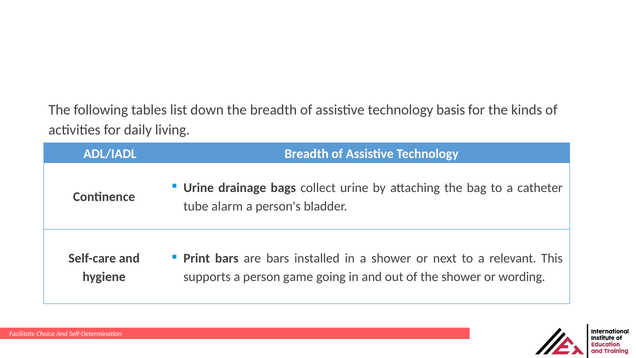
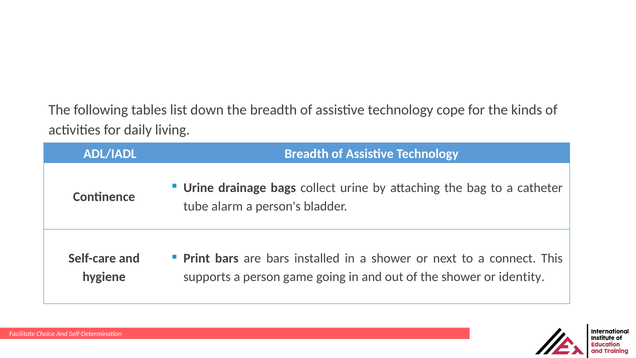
basis: basis -> cope
relevant: relevant -> connect
wording: wording -> identity
